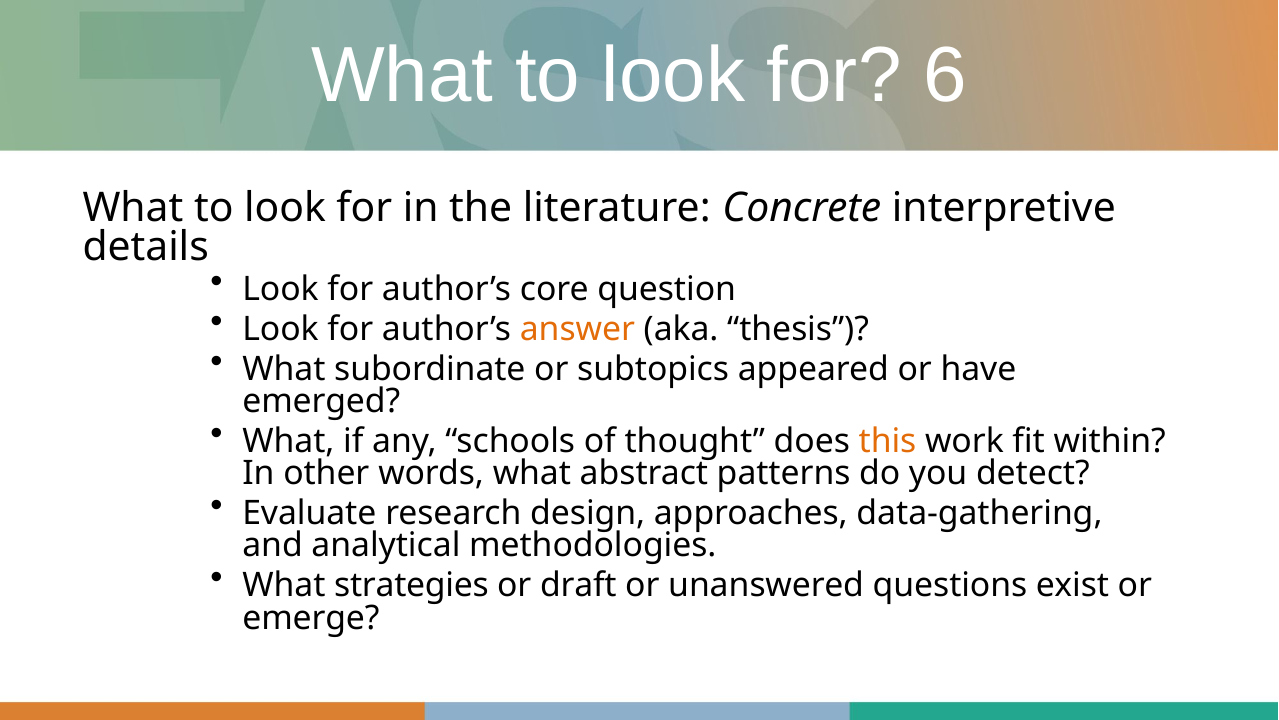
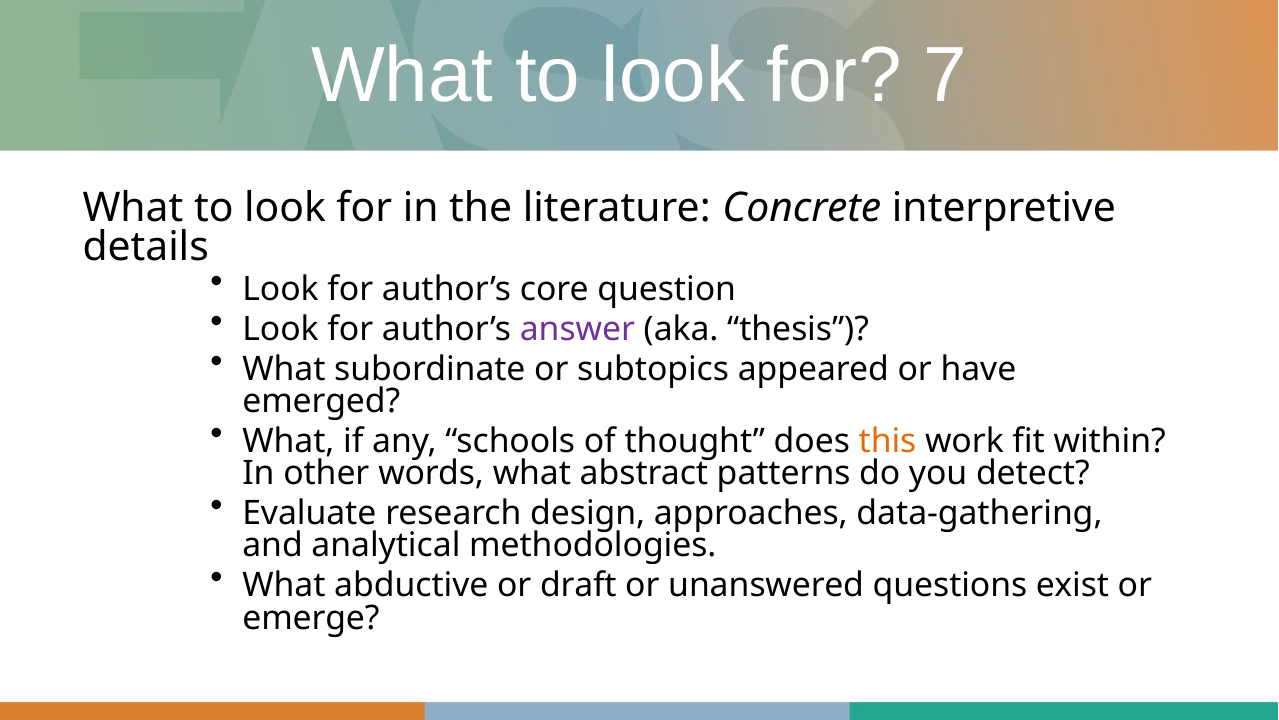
6: 6 -> 7
answer colour: orange -> purple
strategies: strategies -> abductive
